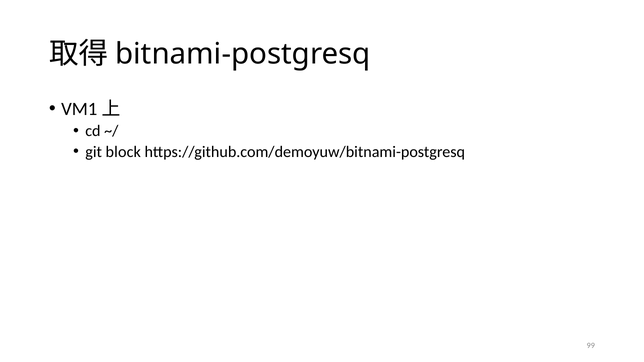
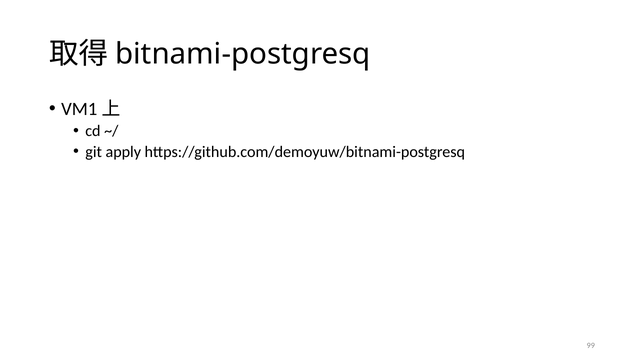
block: block -> apply
